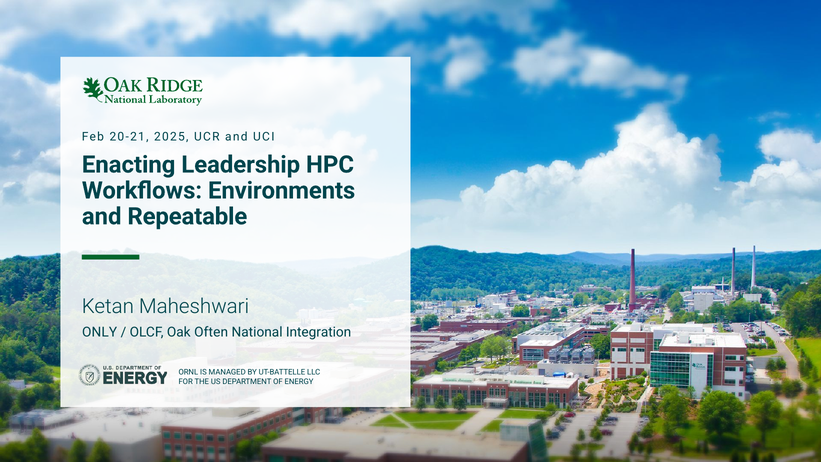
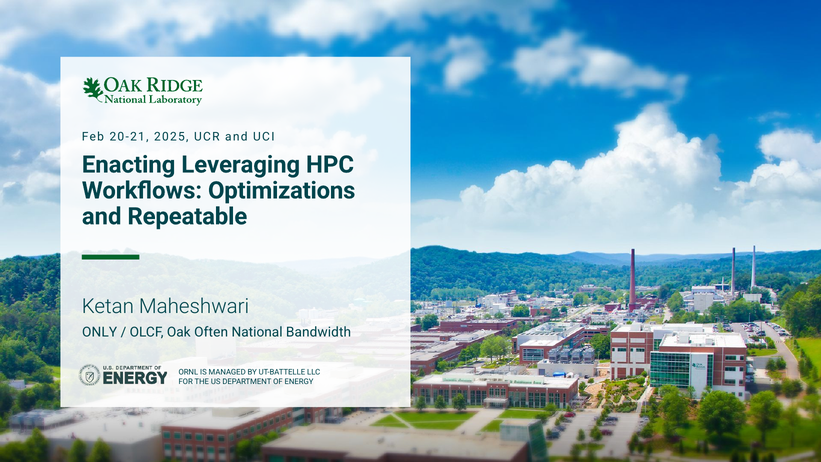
Leadership: Leadership -> Leveraging
Environments: Environments -> Optimizations
Integration: Integration -> Bandwidth
